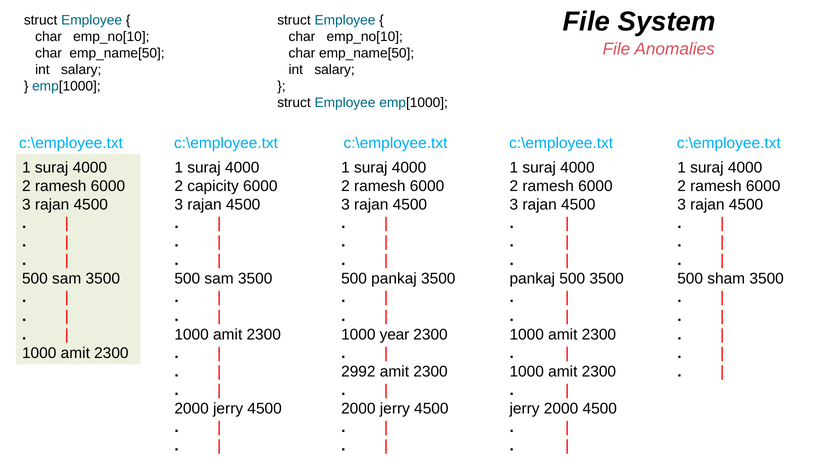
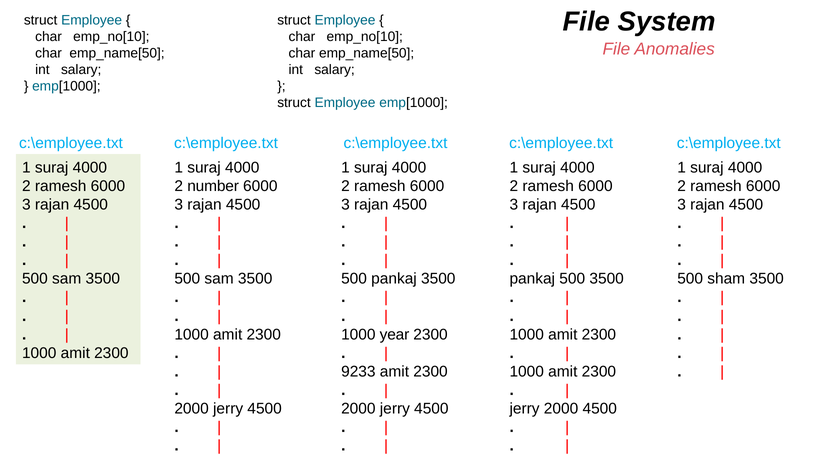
capicity: capicity -> number
2992: 2992 -> 9233
